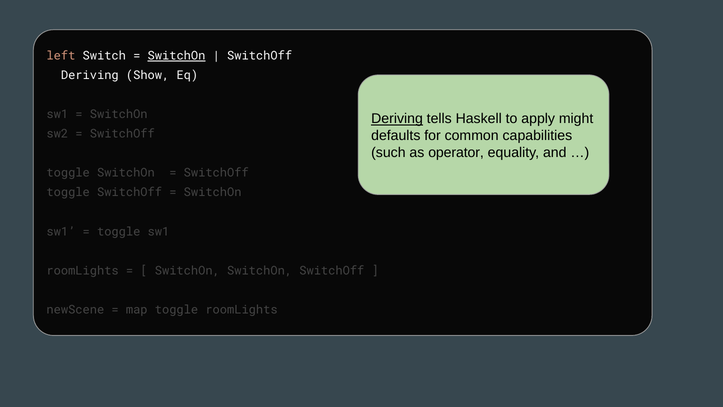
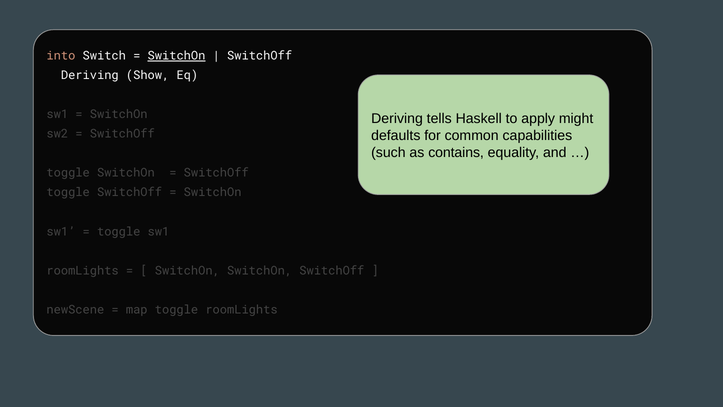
left: left -> into
Deriving at (397, 119) underline: present -> none
operator: operator -> contains
